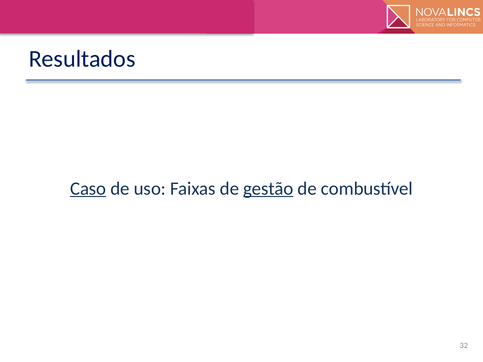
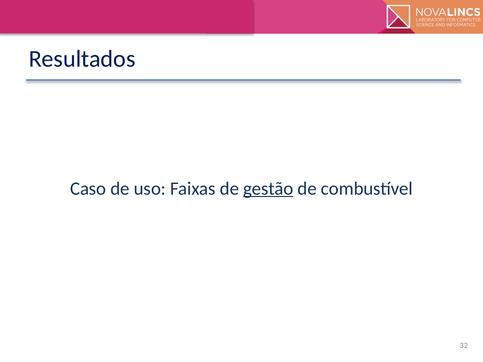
Caso underline: present -> none
